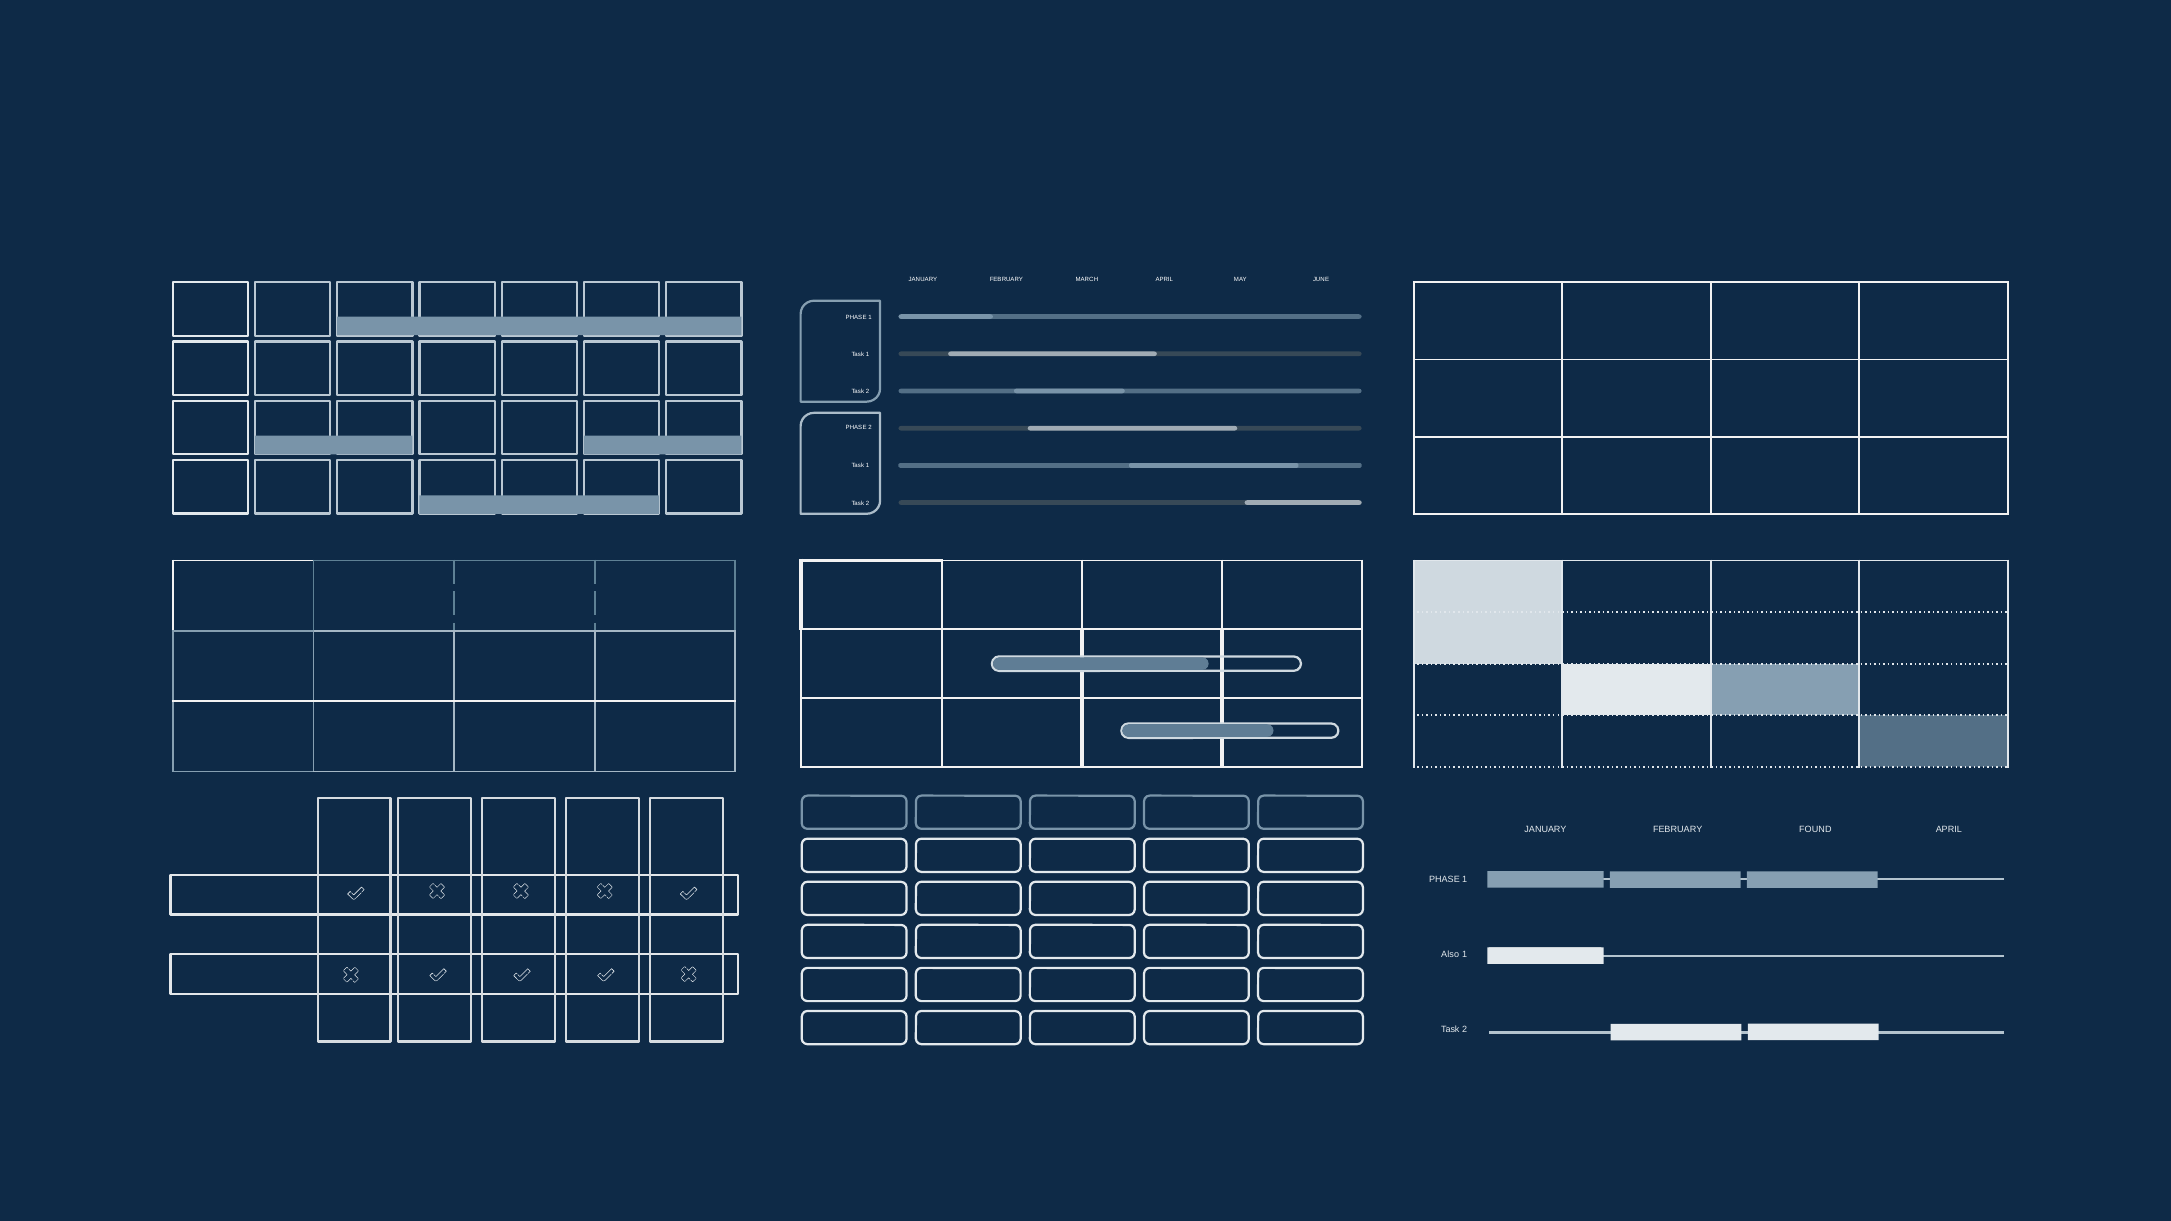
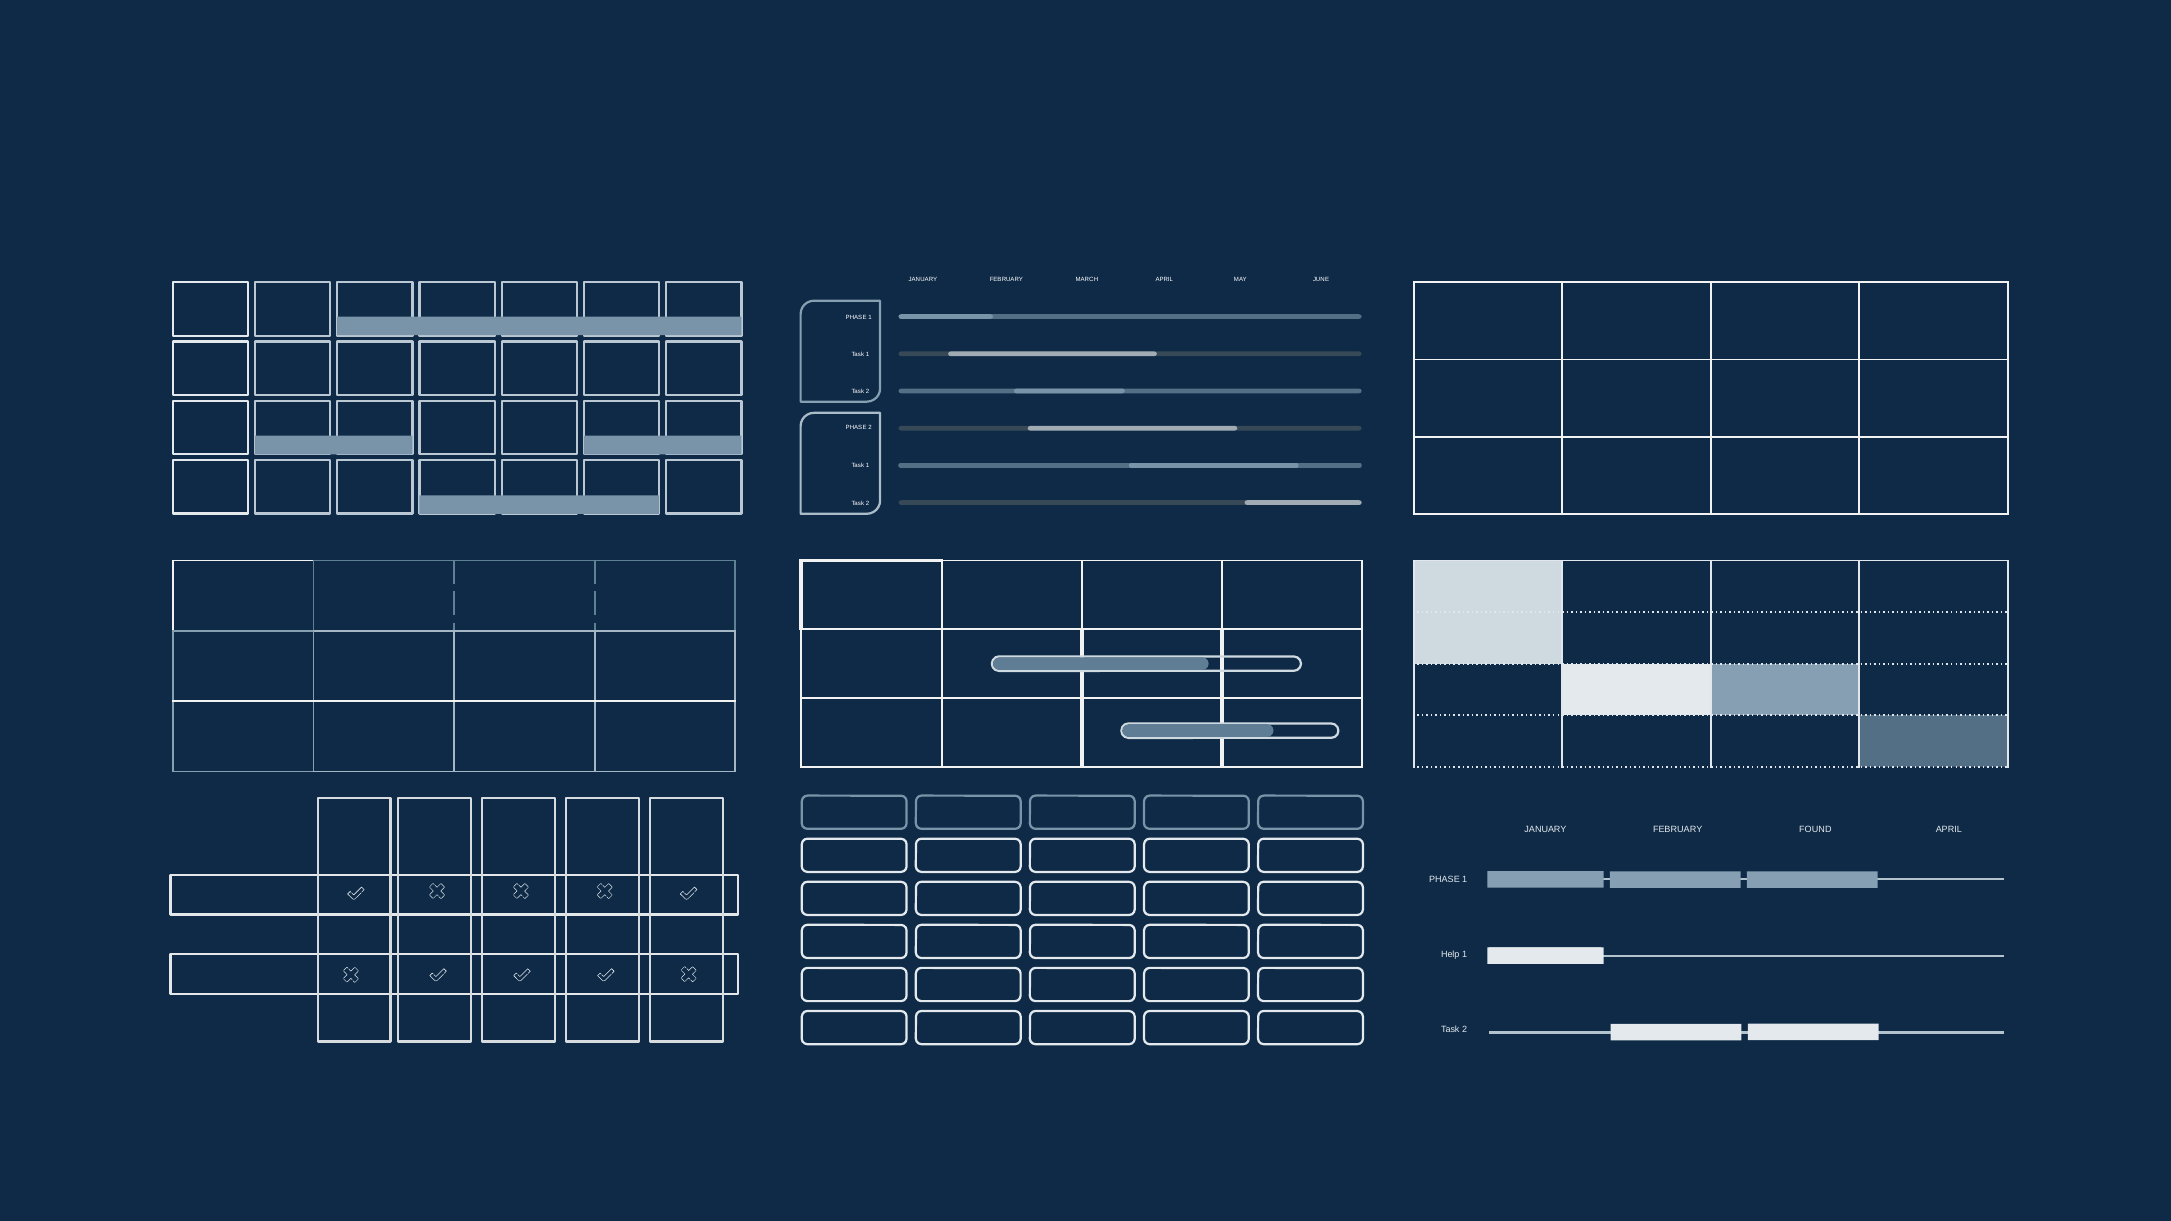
Also: Also -> Help
